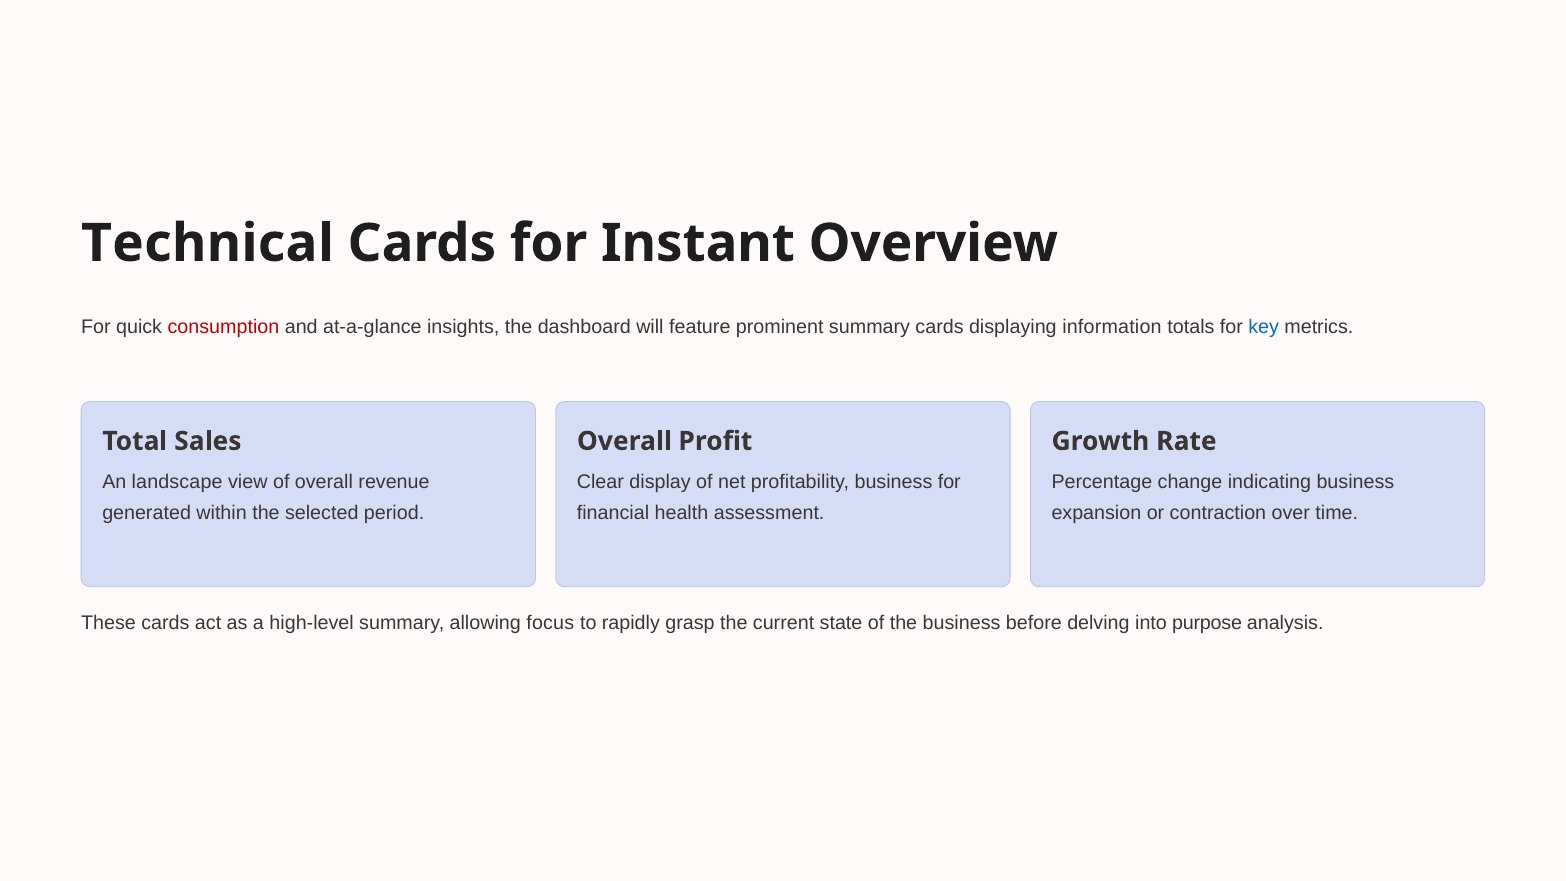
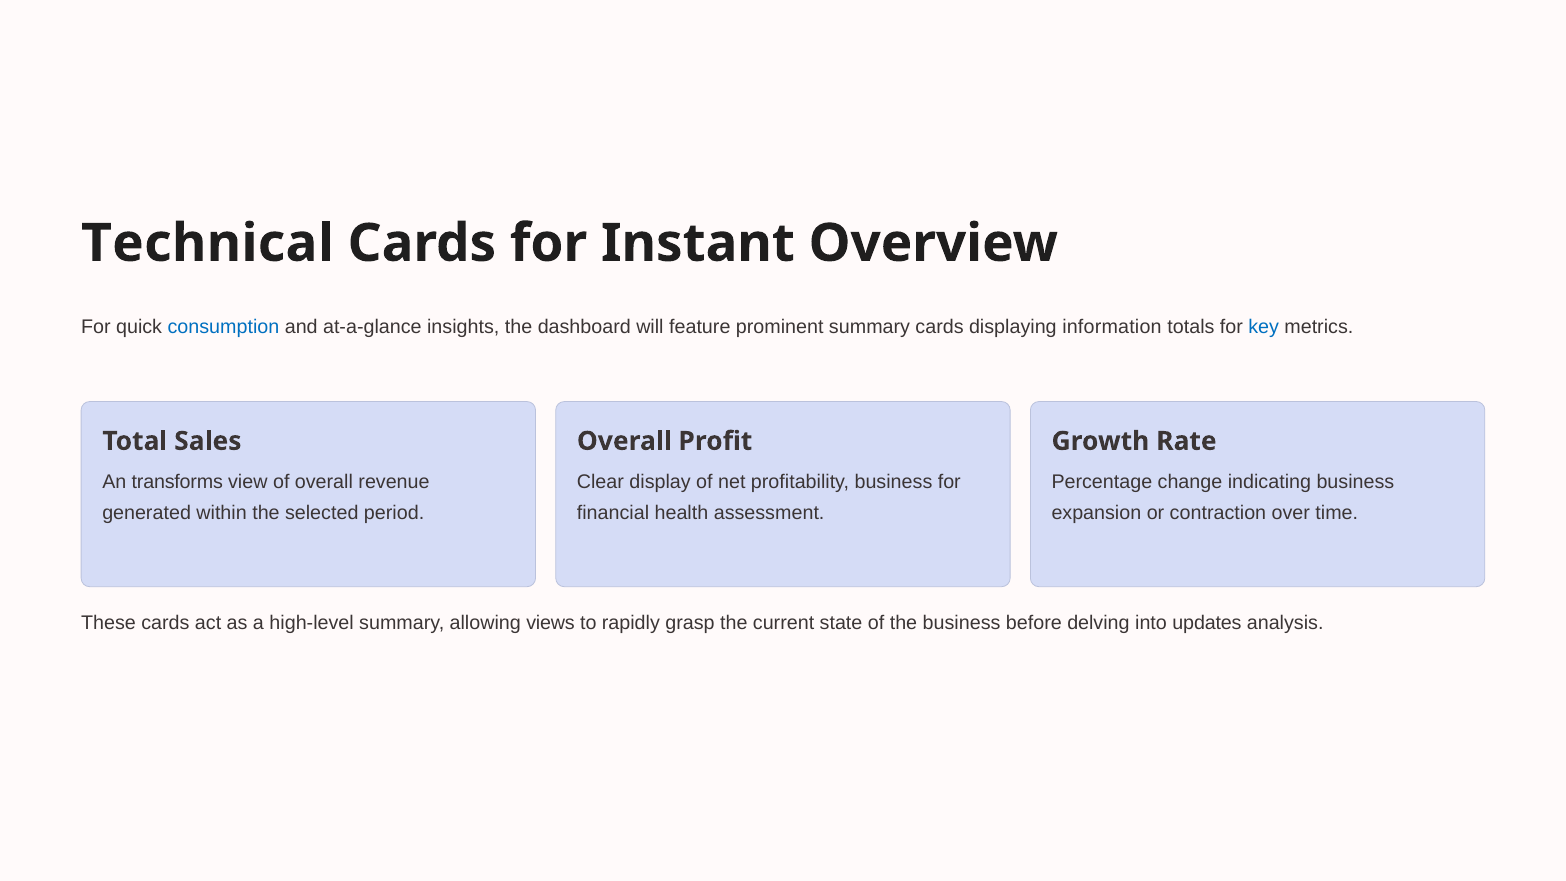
consumption colour: red -> blue
landscape: landscape -> transforms
focus: focus -> views
purpose: purpose -> updates
